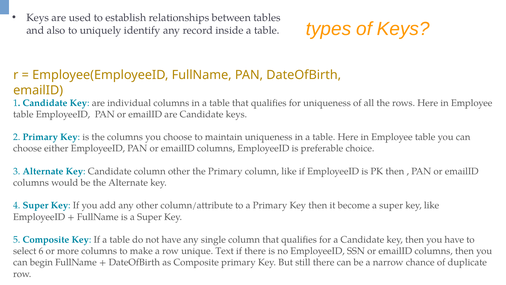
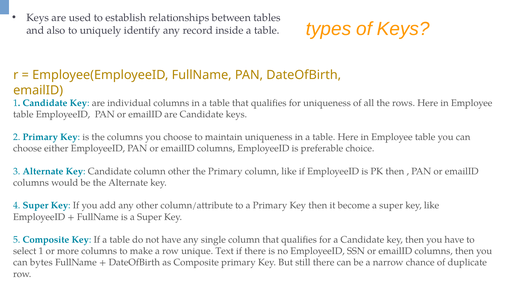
select 6: 6 -> 1
begin: begin -> bytes
